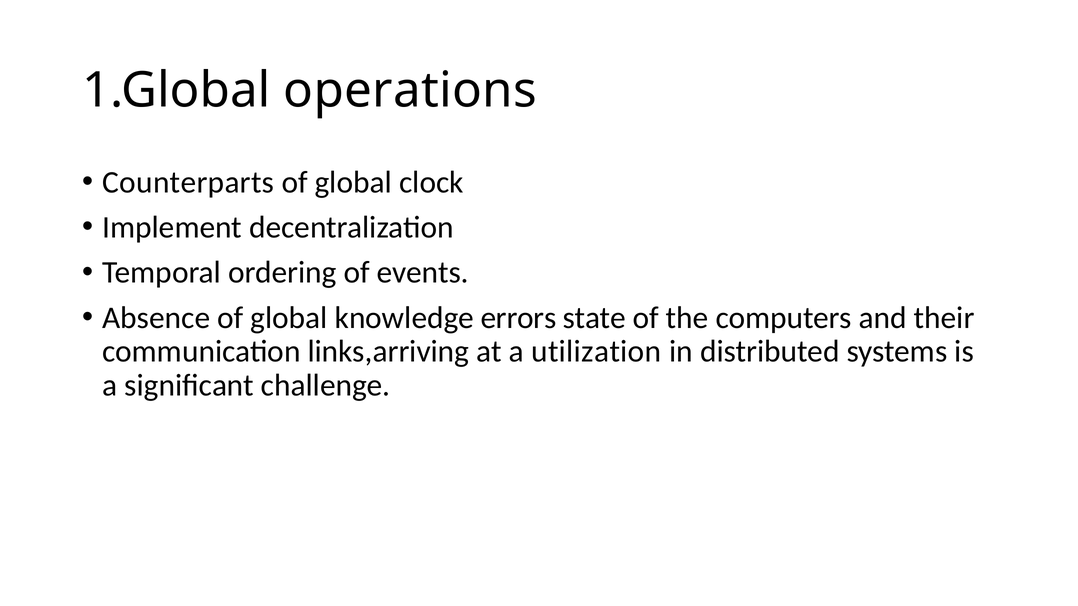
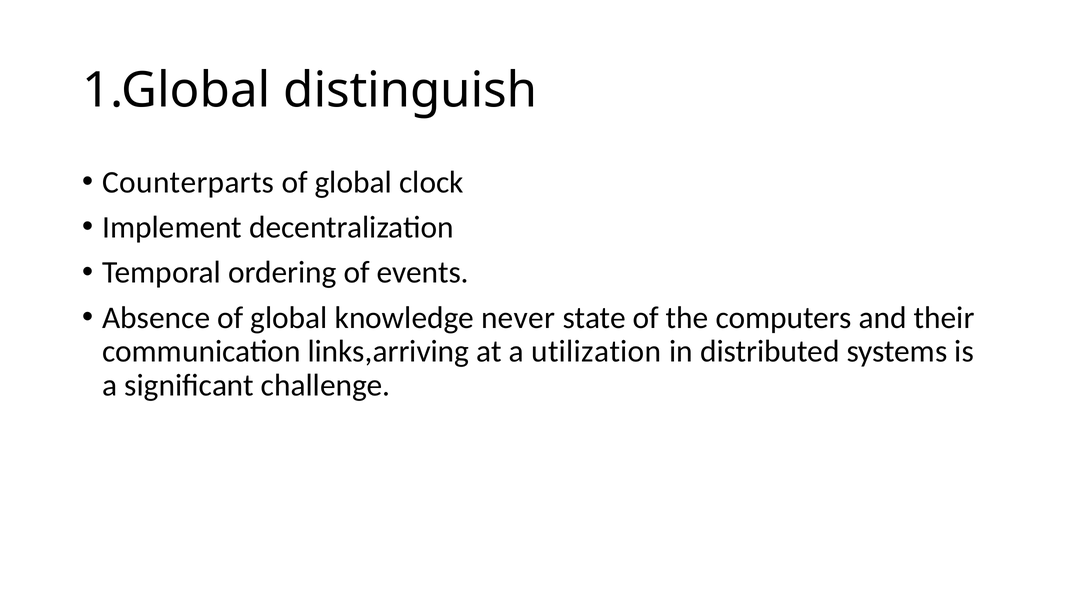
operations: operations -> distinguish
errors: errors -> never
